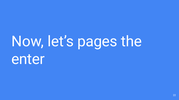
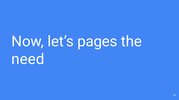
enter: enter -> need
